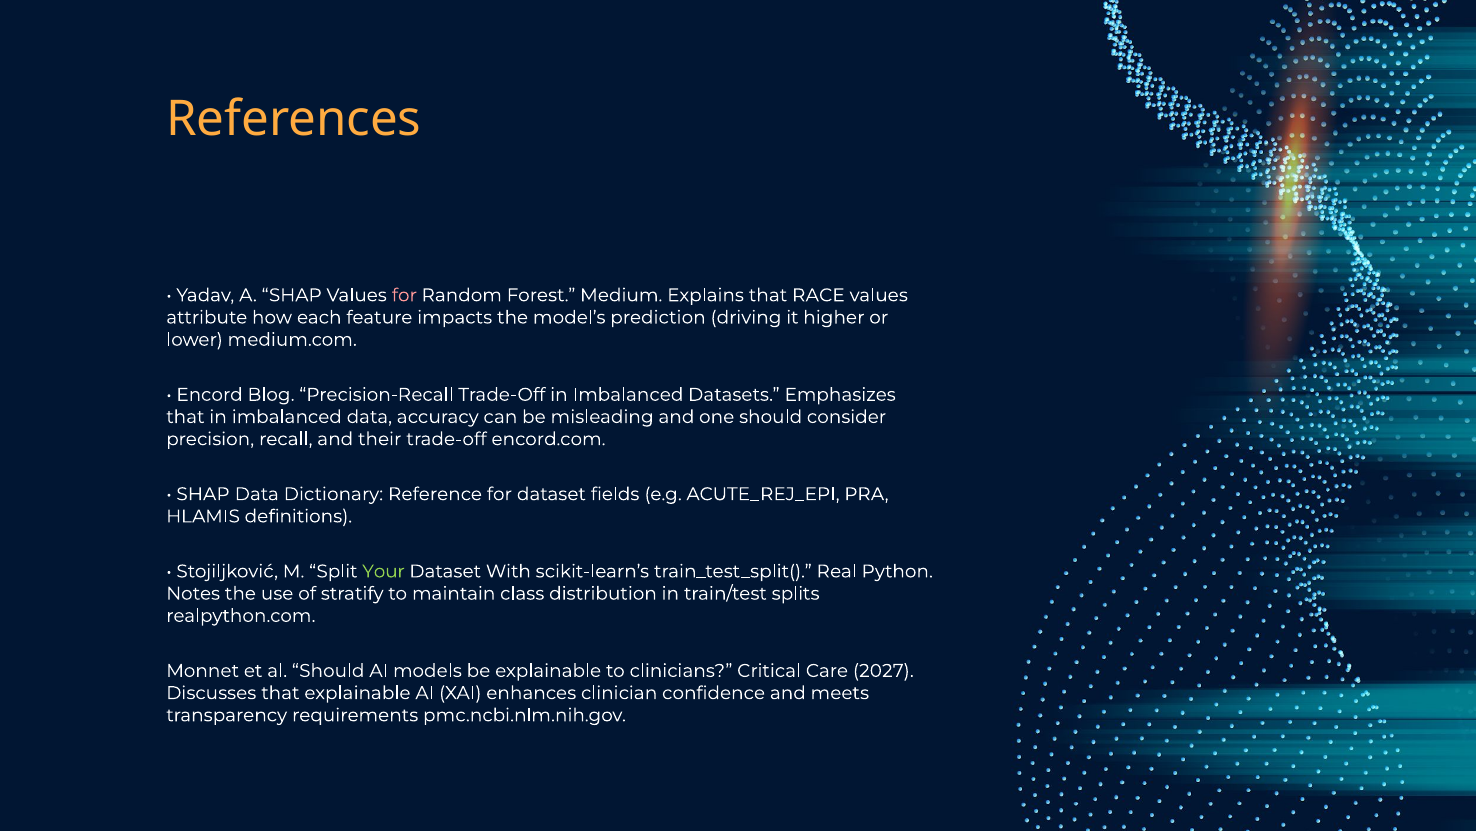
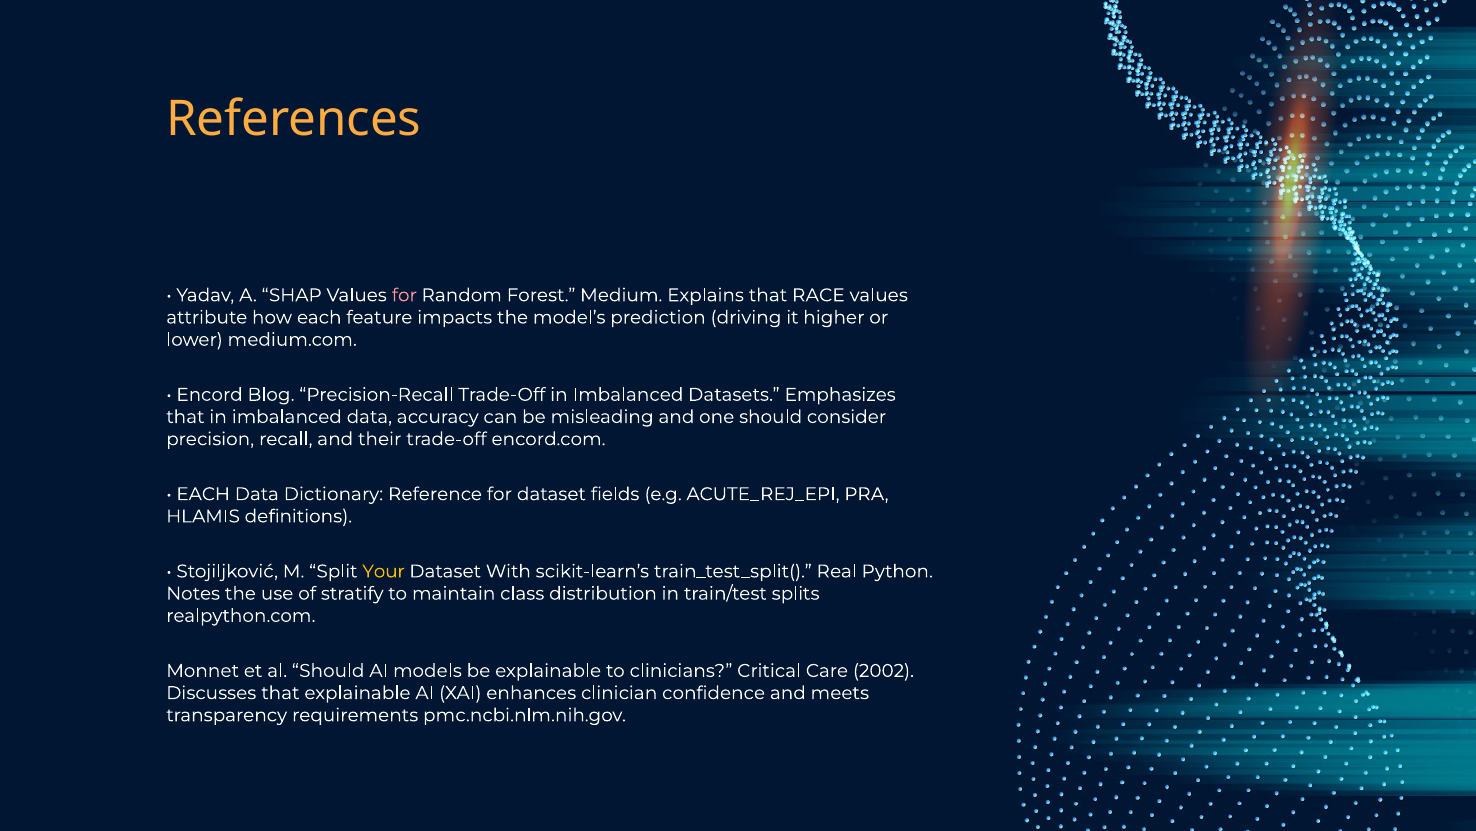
SHAP at (203, 494): SHAP -> EACH
Your colour: light green -> yellow
2027: 2027 -> 2002
